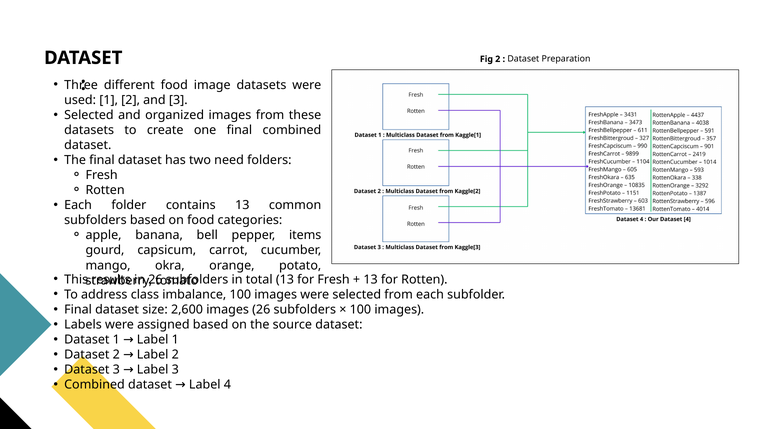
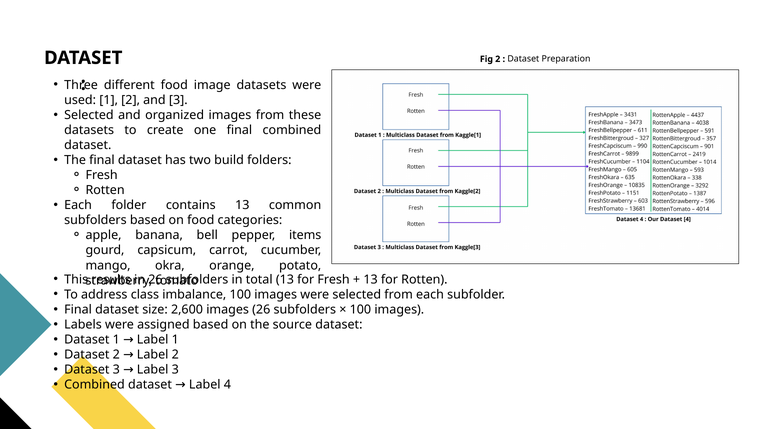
need: need -> build
